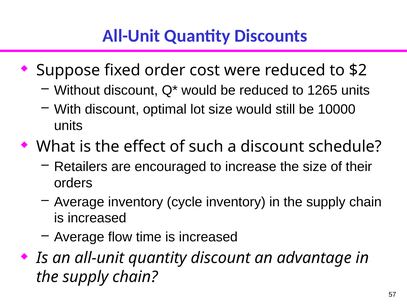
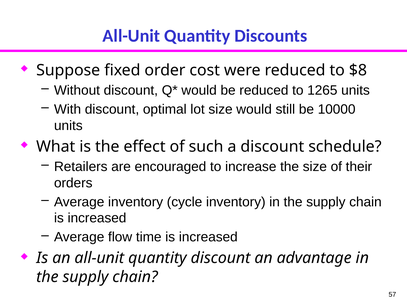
$2: $2 -> $8
